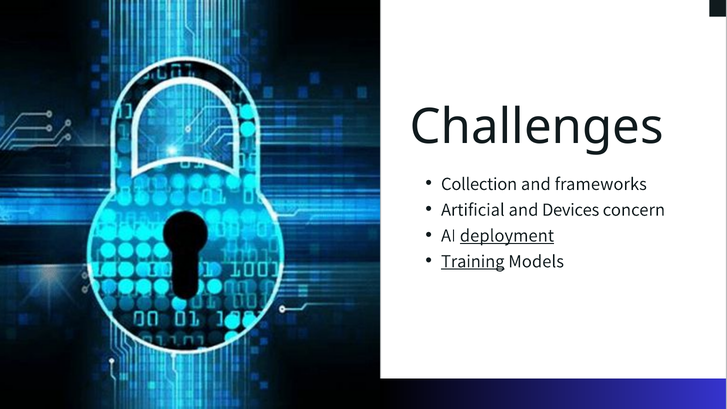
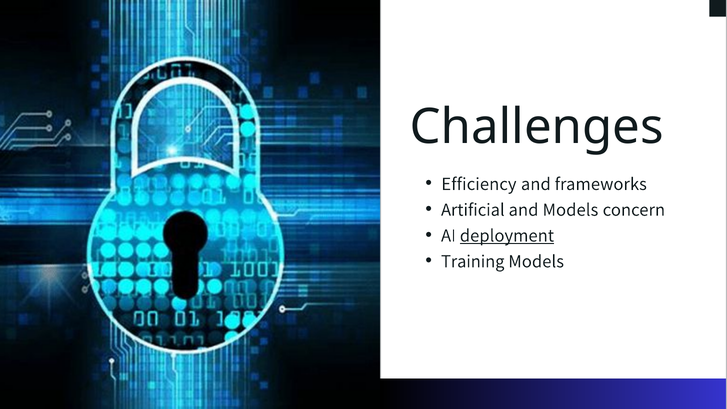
Collection: Collection -> Efficiency
and Devices: Devices -> Models
Training underline: present -> none
